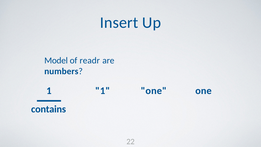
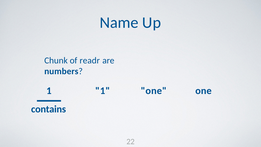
Insert: Insert -> Name
Model: Model -> Chunk
